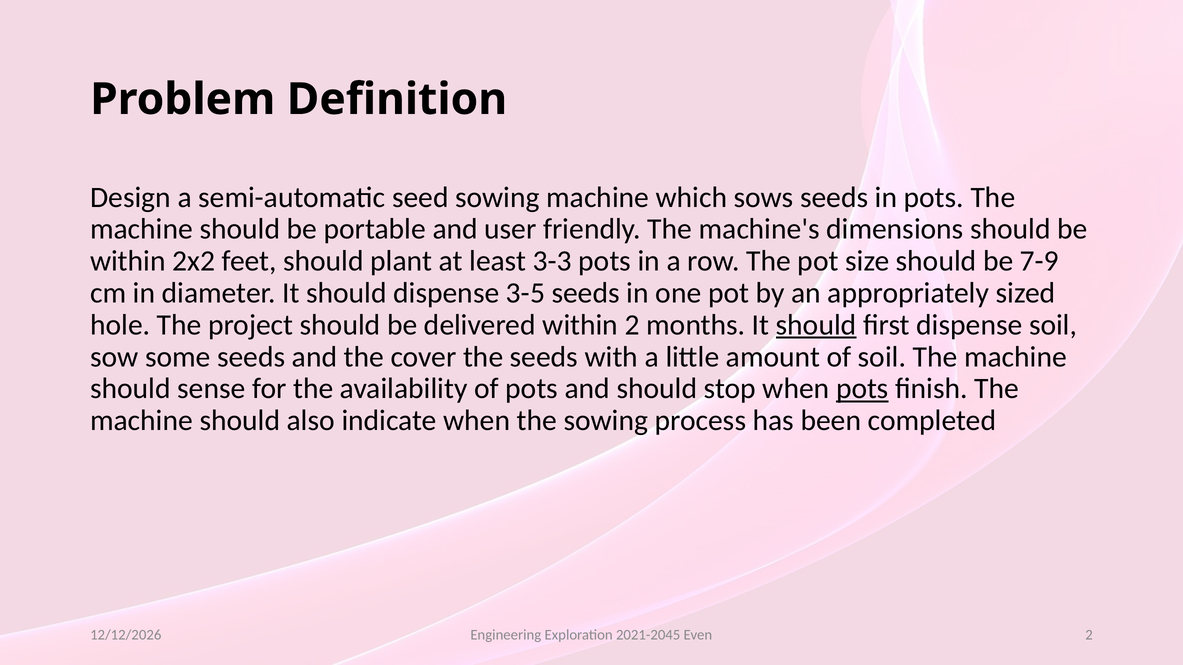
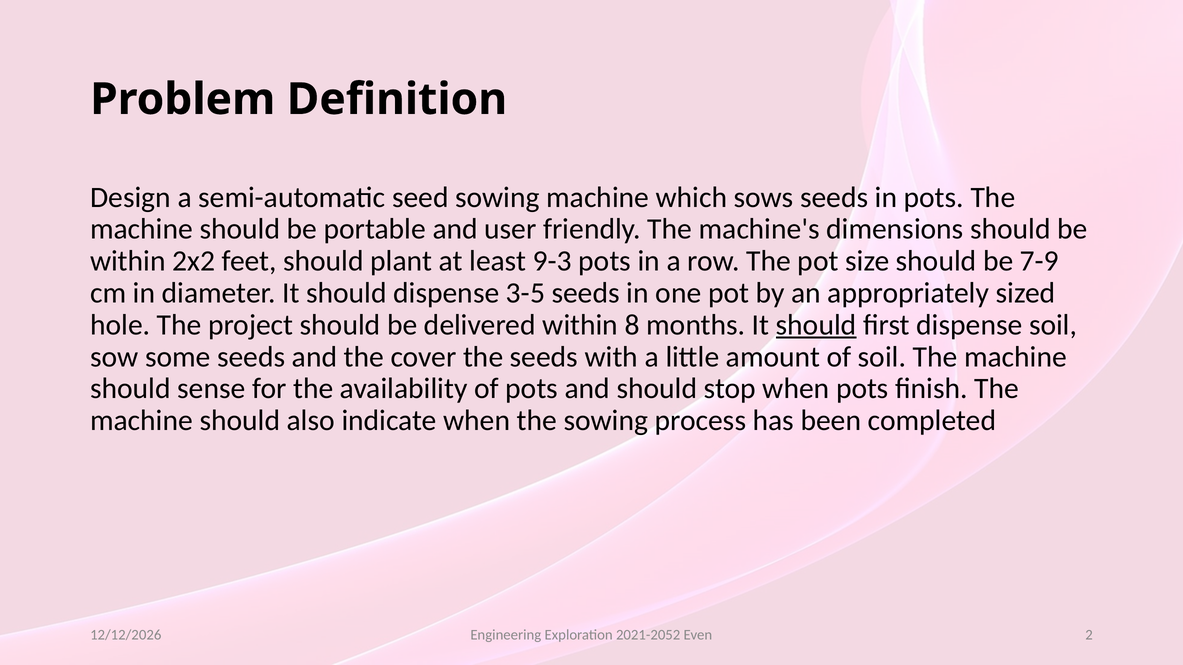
3-3: 3-3 -> 9-3
within 2: 2 -> 8
pots at (862, 389) underline: present -> none
2021-2045: 2021-2045 -> 2021-2052
